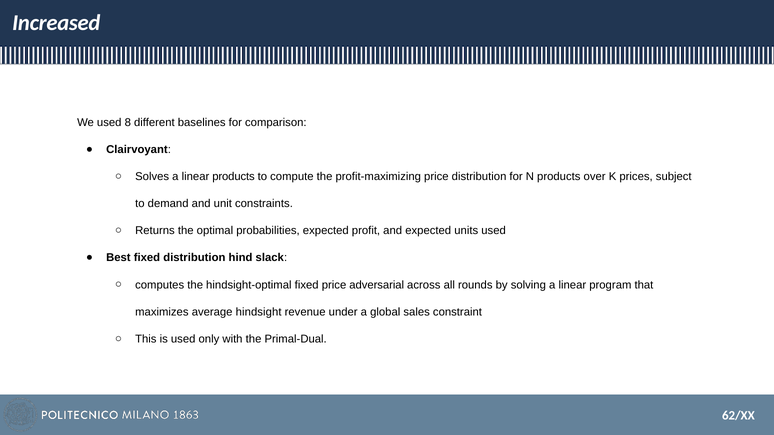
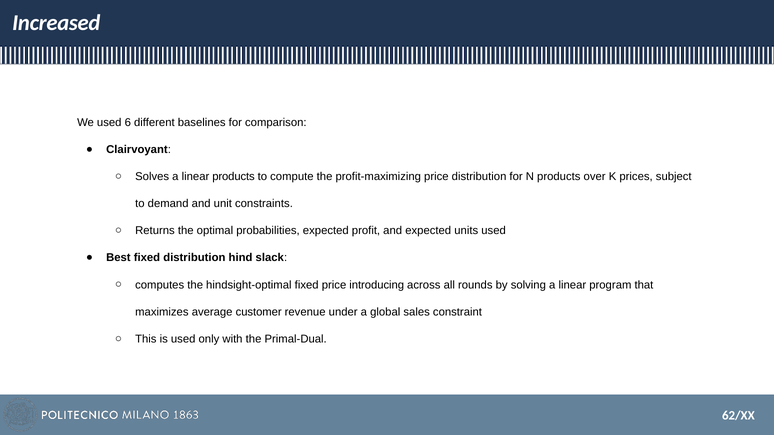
8: 8 -> 6
adversarial: adversarial -> introducing
hindsight: hindsight -> customer
